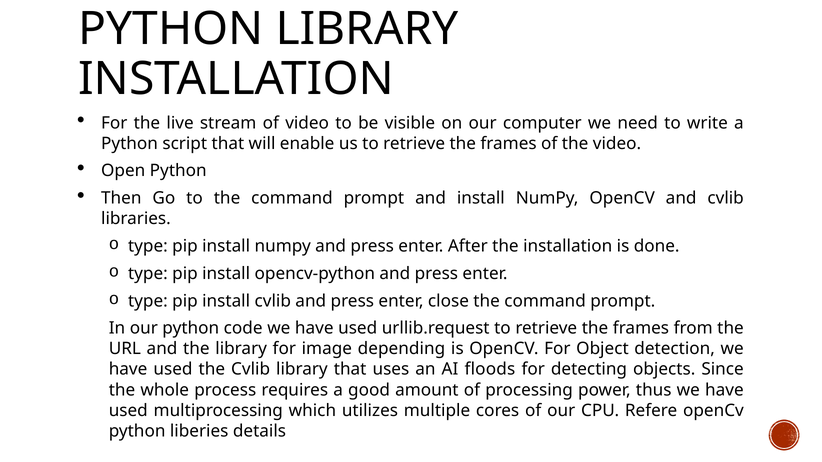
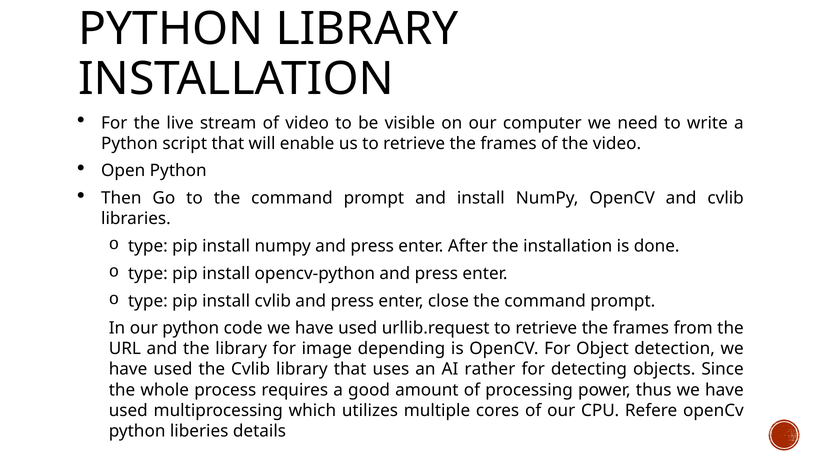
floods: floods -> rather
